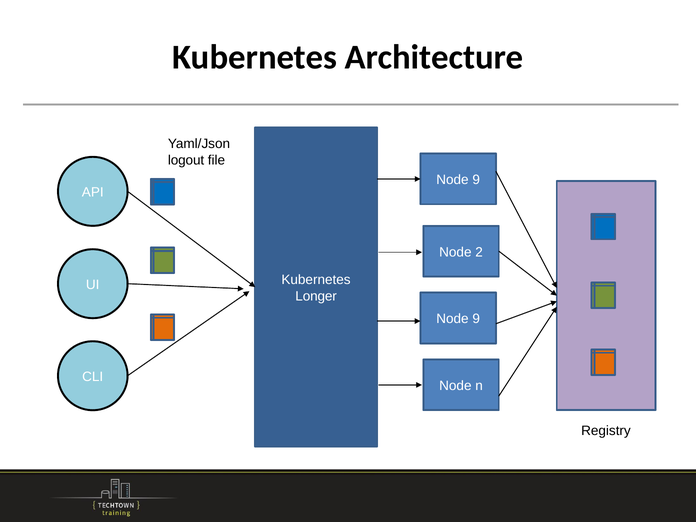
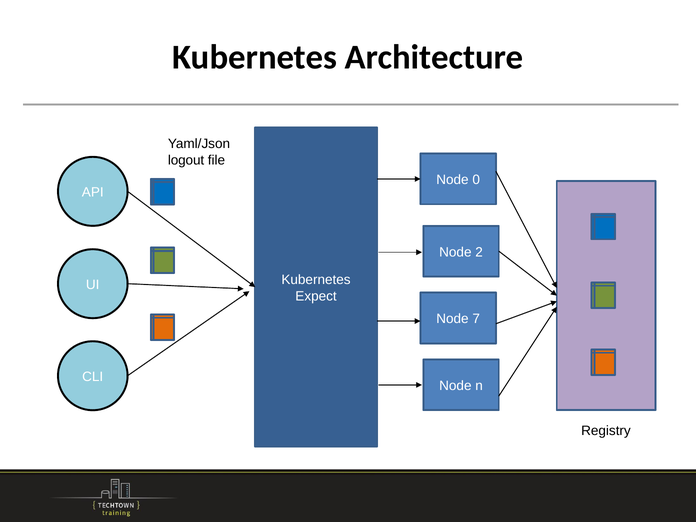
9 at (476, 180): 9 -> 0
Longer: Longer -> Expect
9 at (476, 319): 9 -> 7
